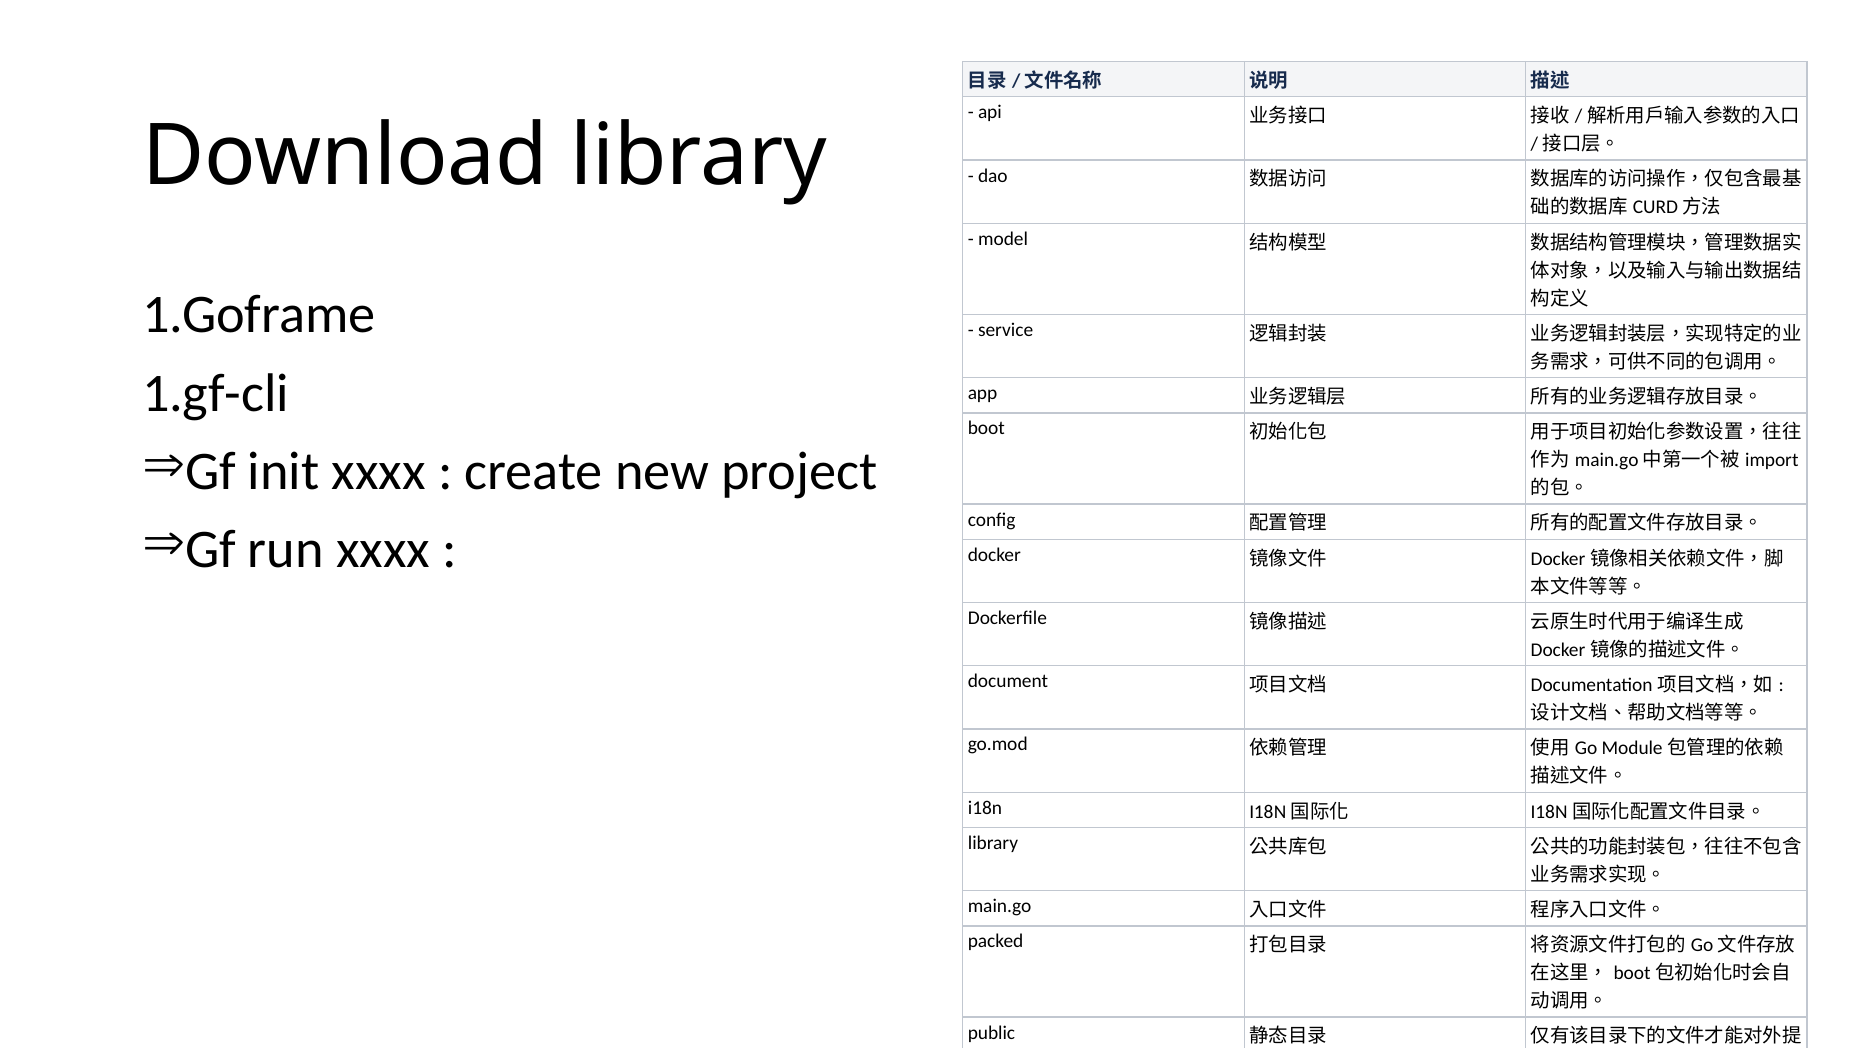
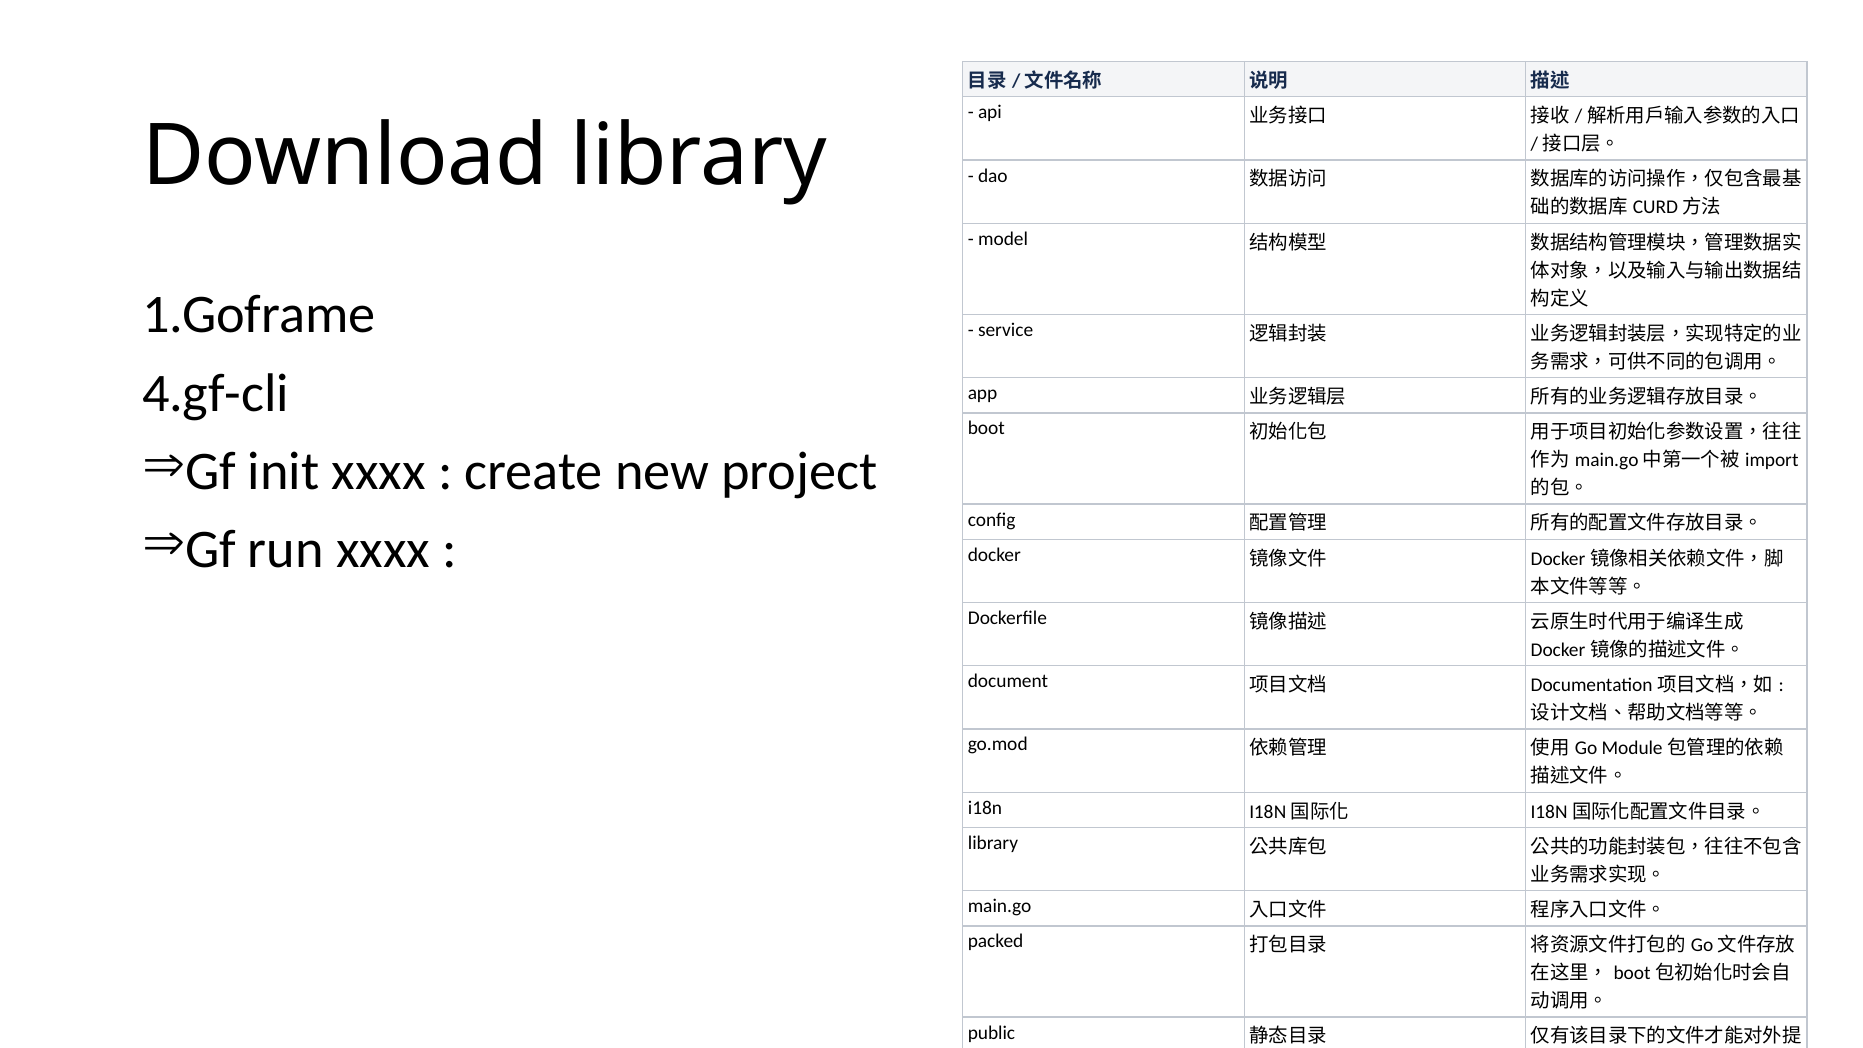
1.gf-cli: 1.gf-cli -> 4.gf-cli
